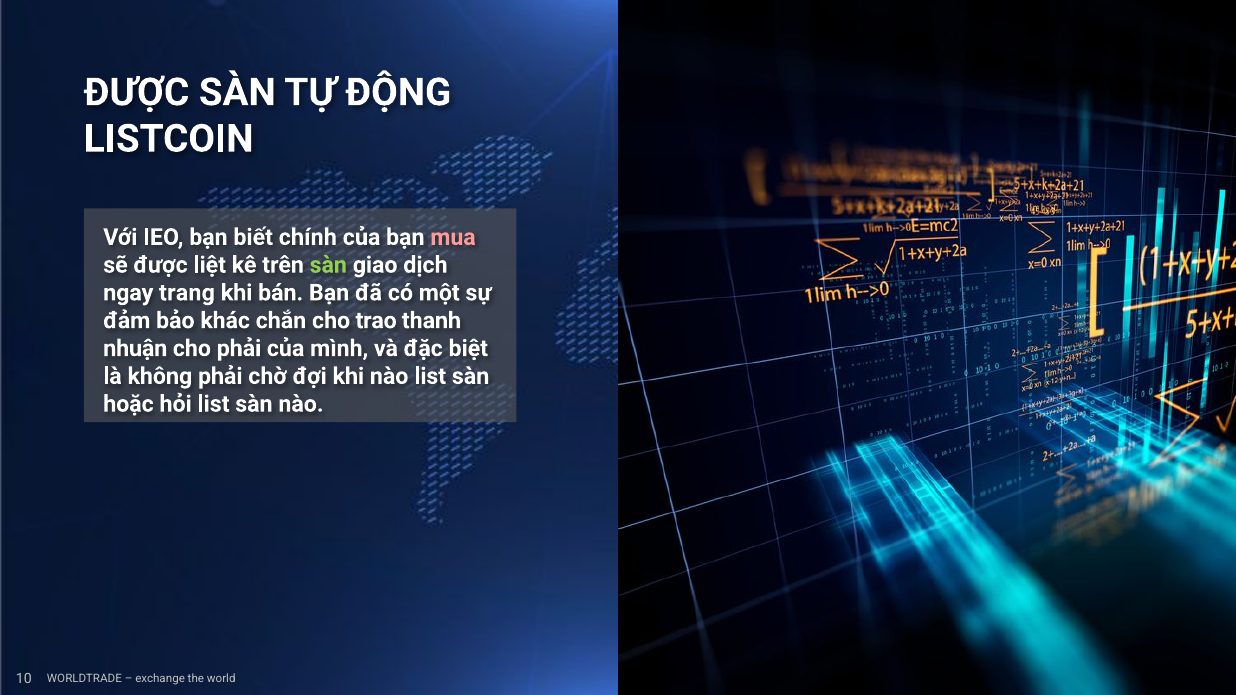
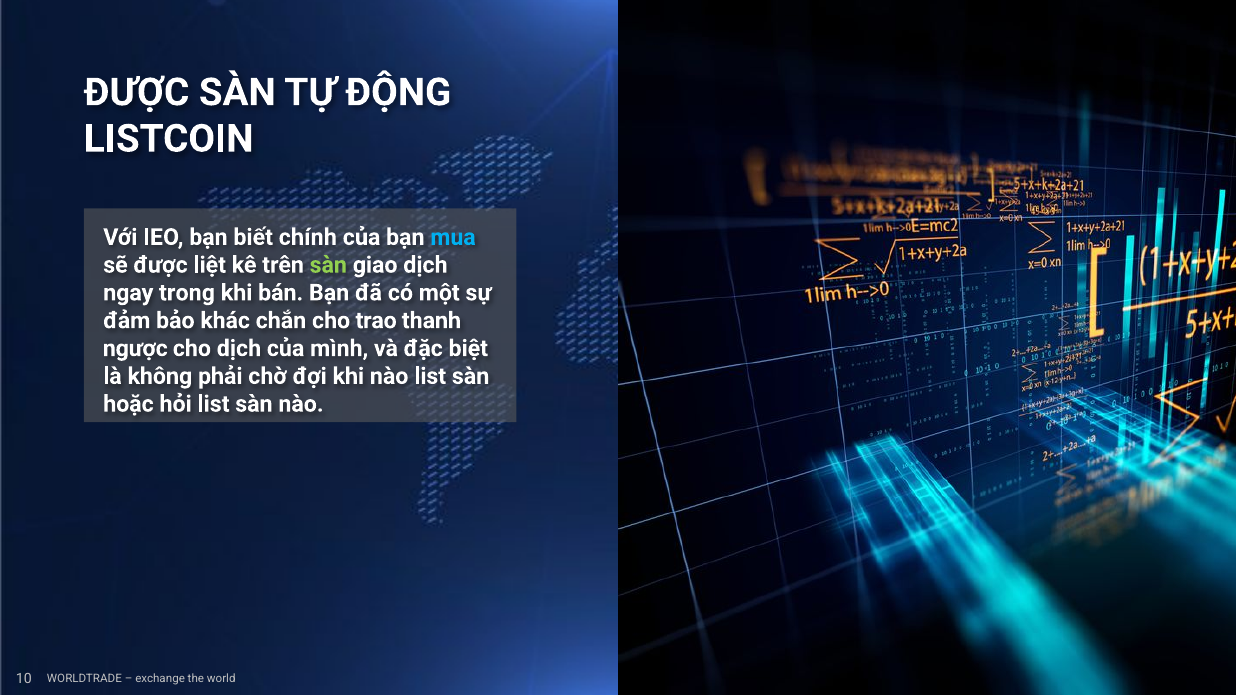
mua colour: pink -> light blue
trang: trang -> trong
nhuận: nhuận -> ngược
cho phải: phải -> dịch
